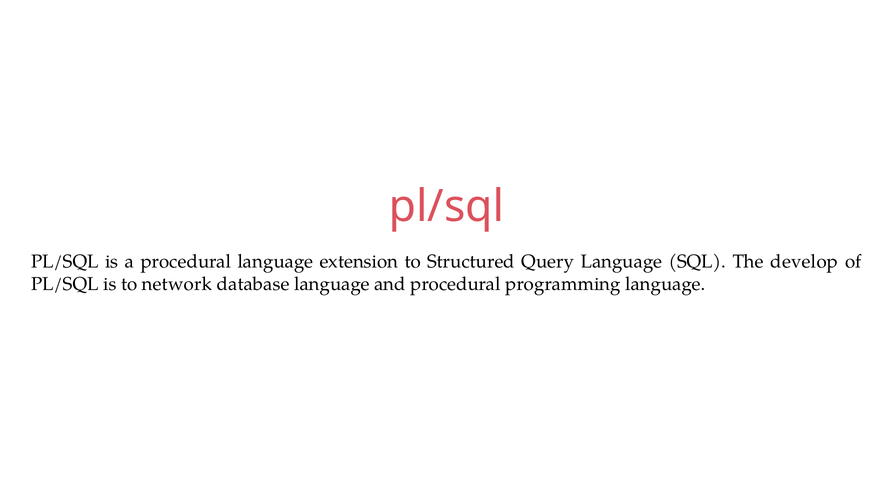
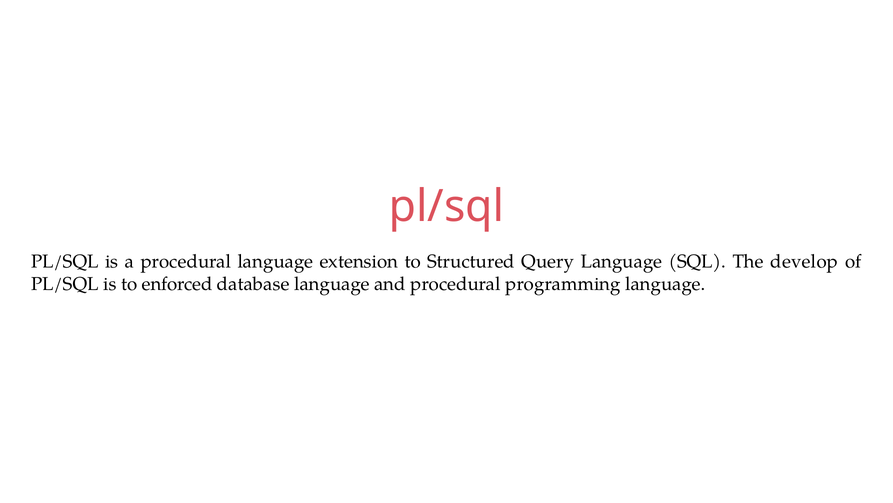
network: network -> enforced
